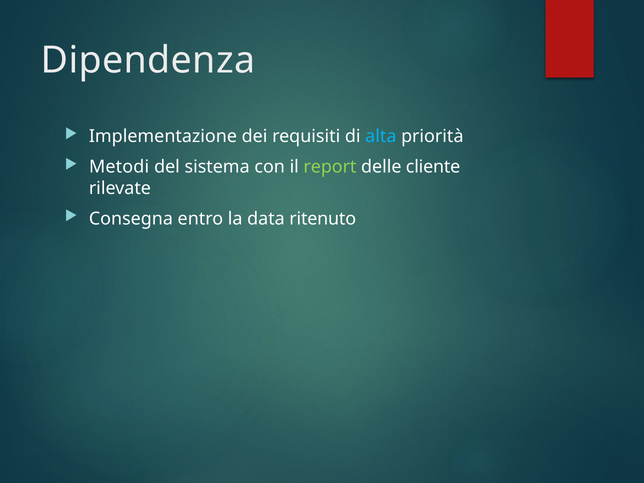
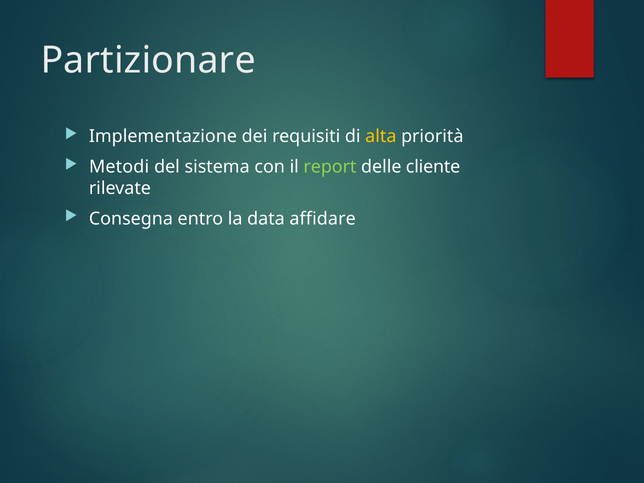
Dipendenza: Dipendenza -> Partizionare
alta colour: light blue -> yellow
ritenuto: ritenuto -> affidare
